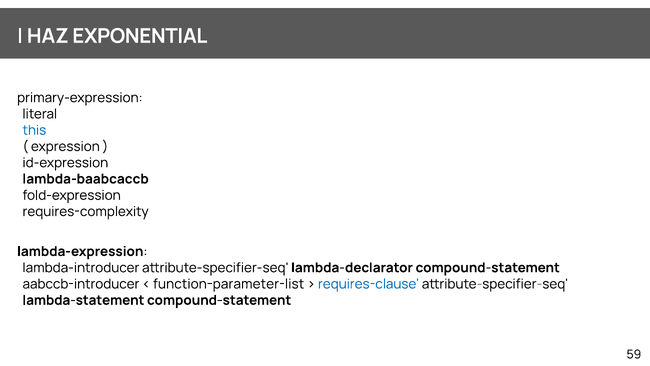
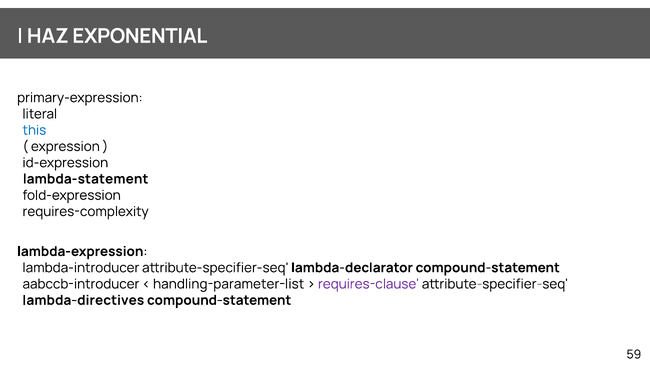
lambda-baabcaccb: lambda-baabcaccb -> lambda-statement
function-parameter-list: function-parameter-list -> handling-parameter-list
requires-clause colour: blue -> purple
lambda-statement: lambda-statement -> lambda-directives
